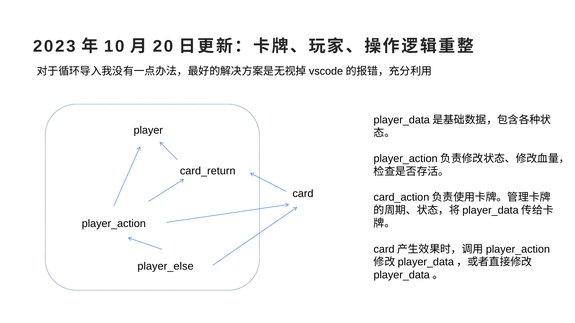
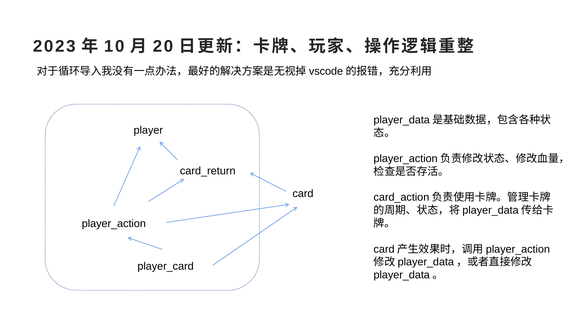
player_else: player_else -> player_card
